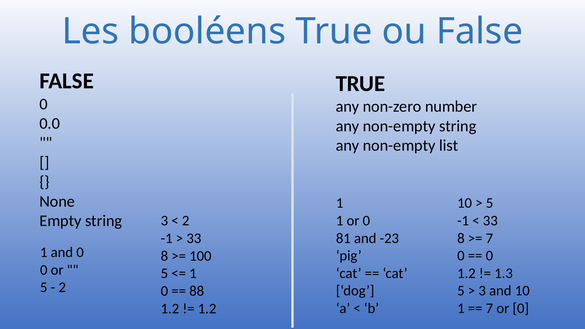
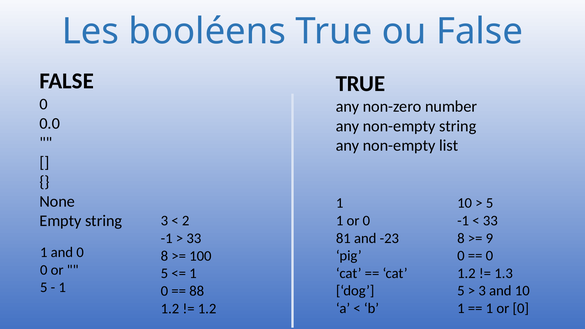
7 at (489, 238): 7 -> 9
2 at (62, 287): 2 -> 1
7 at (489, 308): 7 -> 1
